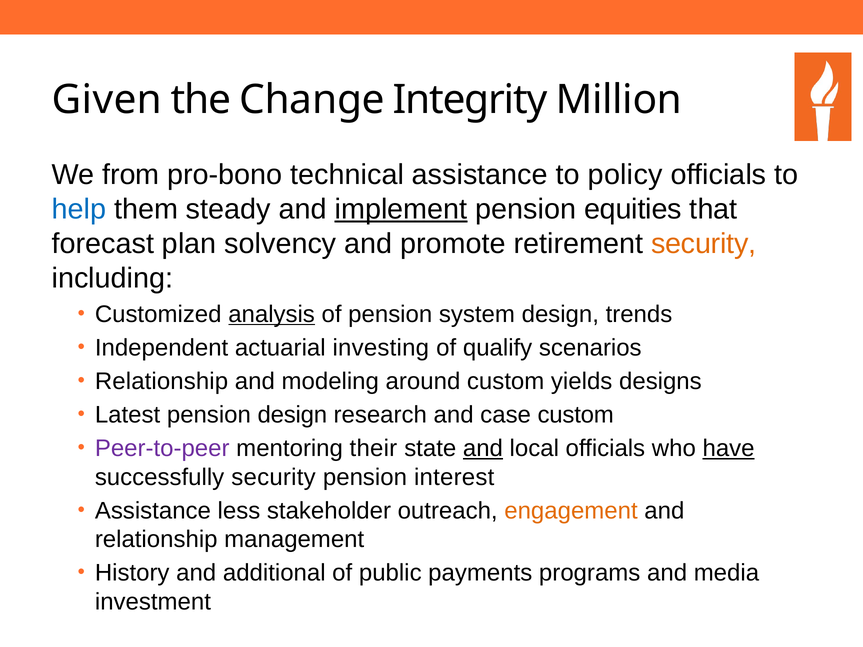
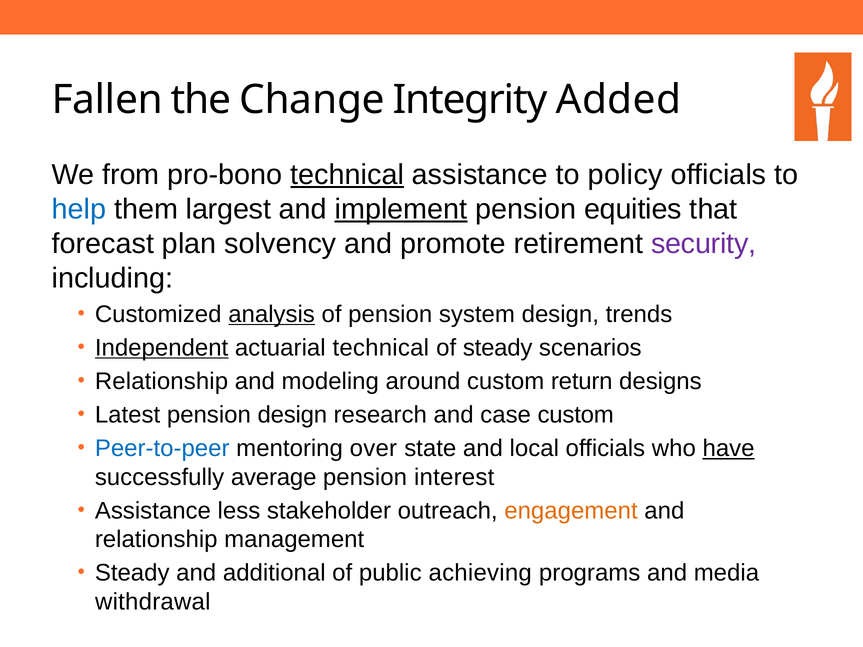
Given: Given -> Fallen
Million: Million -> Added
technical at (347, 175) underline: none -> present
steady: steady -> largest
security at (704, 244) colour: orange -> purple
Independent underline: none -> present
actuarial investing: investing -> technical
of qualify: qualify -> steady
yields: yields -> return
Peer-to-peer colour: purple -> blue
their: their -> over
and at (483, 449) underline: present -> none
successfully security: security -> average
History at (132, 573): History -> Steady
payments: payments -> achieving
investment: investment -> withdrawal
